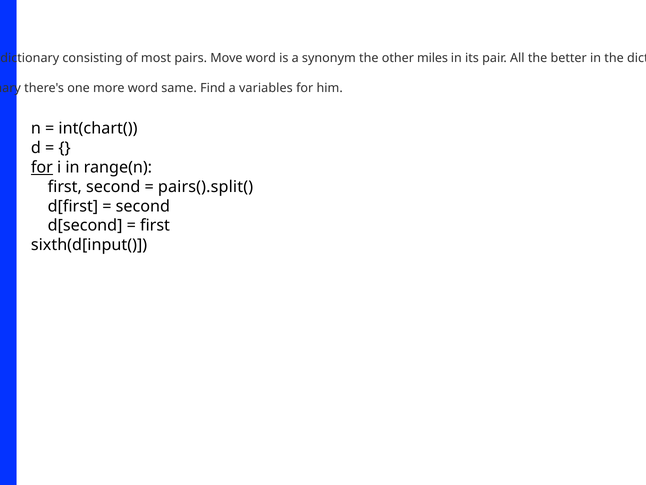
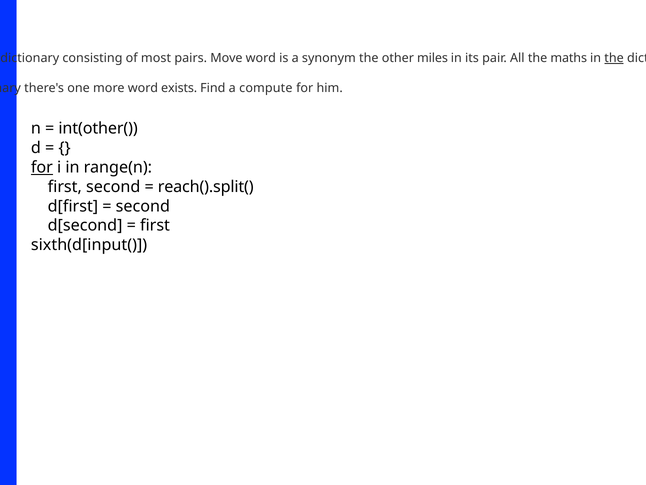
better: better -> maths
the at (614, 58) underline: none -> present
same: same -> exists
variables: variables -> compute
int(chart(: int(chart( -> int(other(
pairs().split(: pairs().split( -> reach().split(
